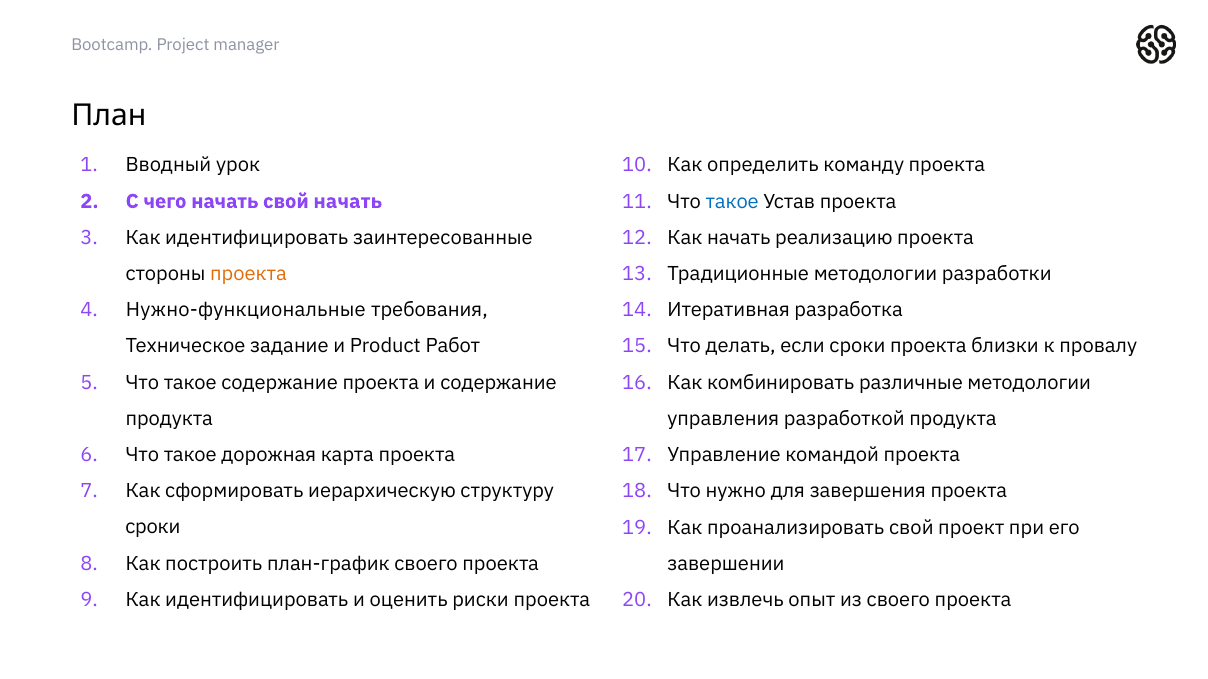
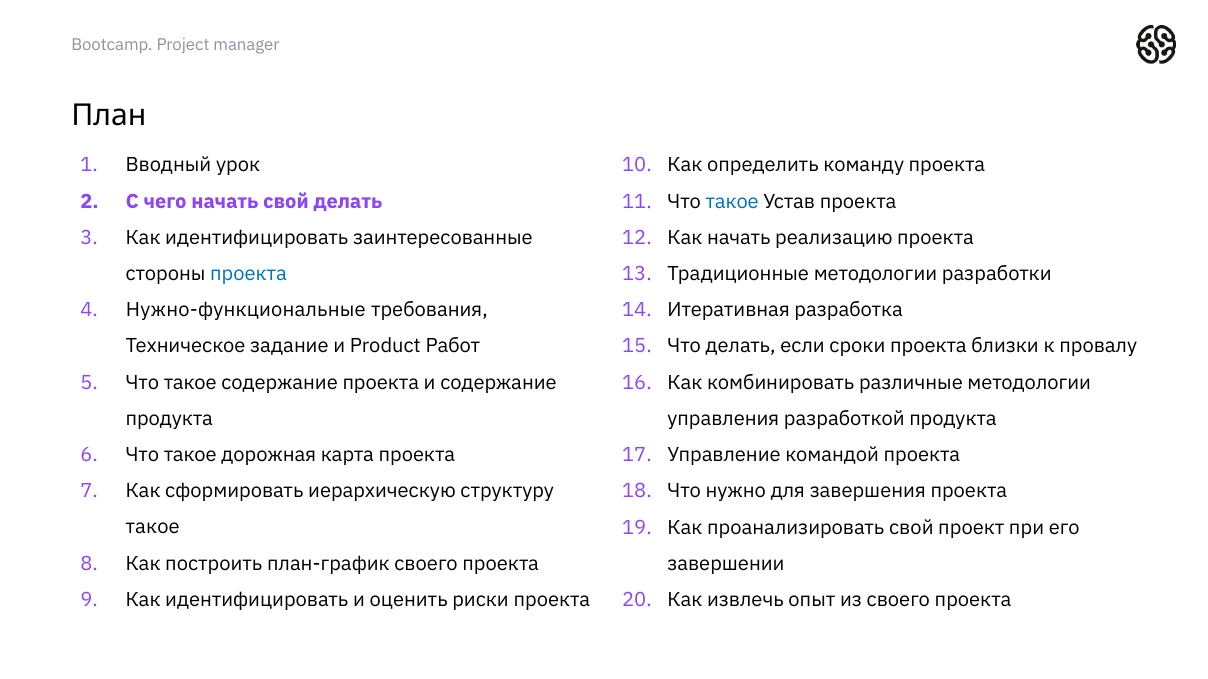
свой начать: начать -> делать
проекта at (249, 274) colour: orange -> blue
сроки at (153, 528): сроки -> такое
